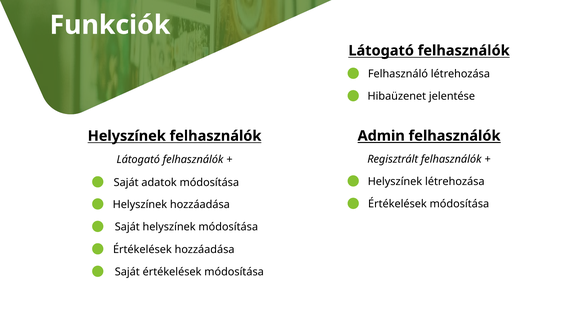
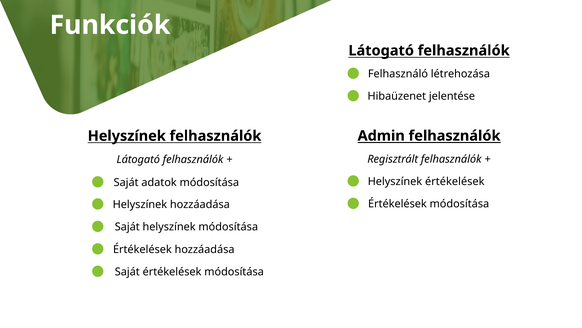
Helyszínek létrehozása: létrehozása -> értékelések
